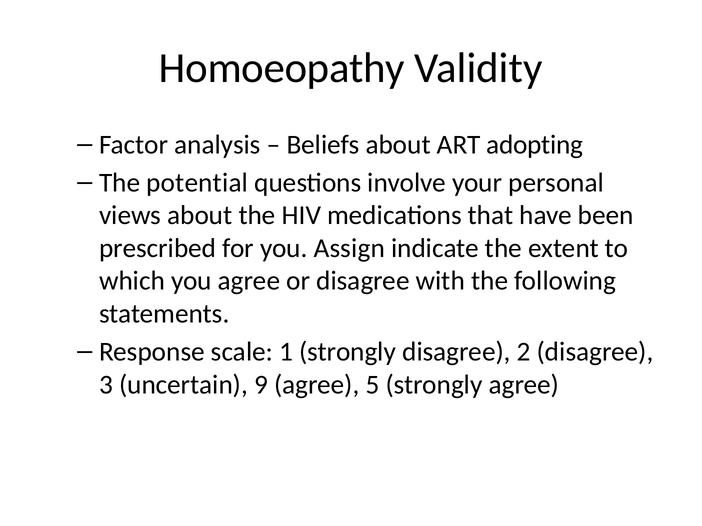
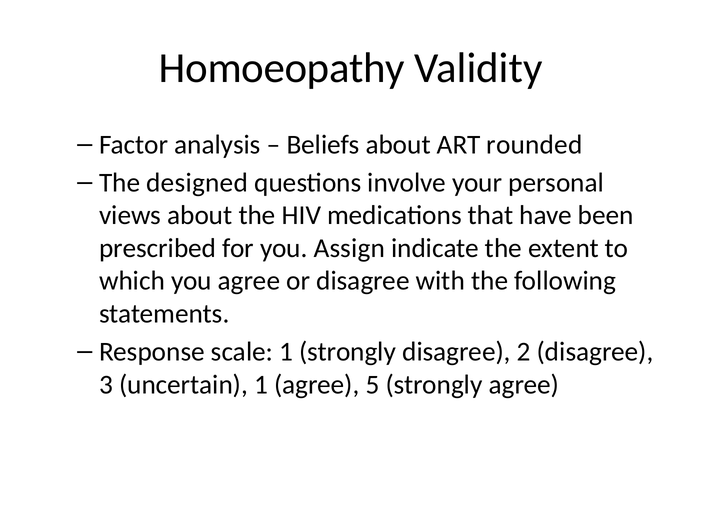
adopting: adopting -> rounded
potential: potential -> designed
uncertain 9: 9 -> 1
